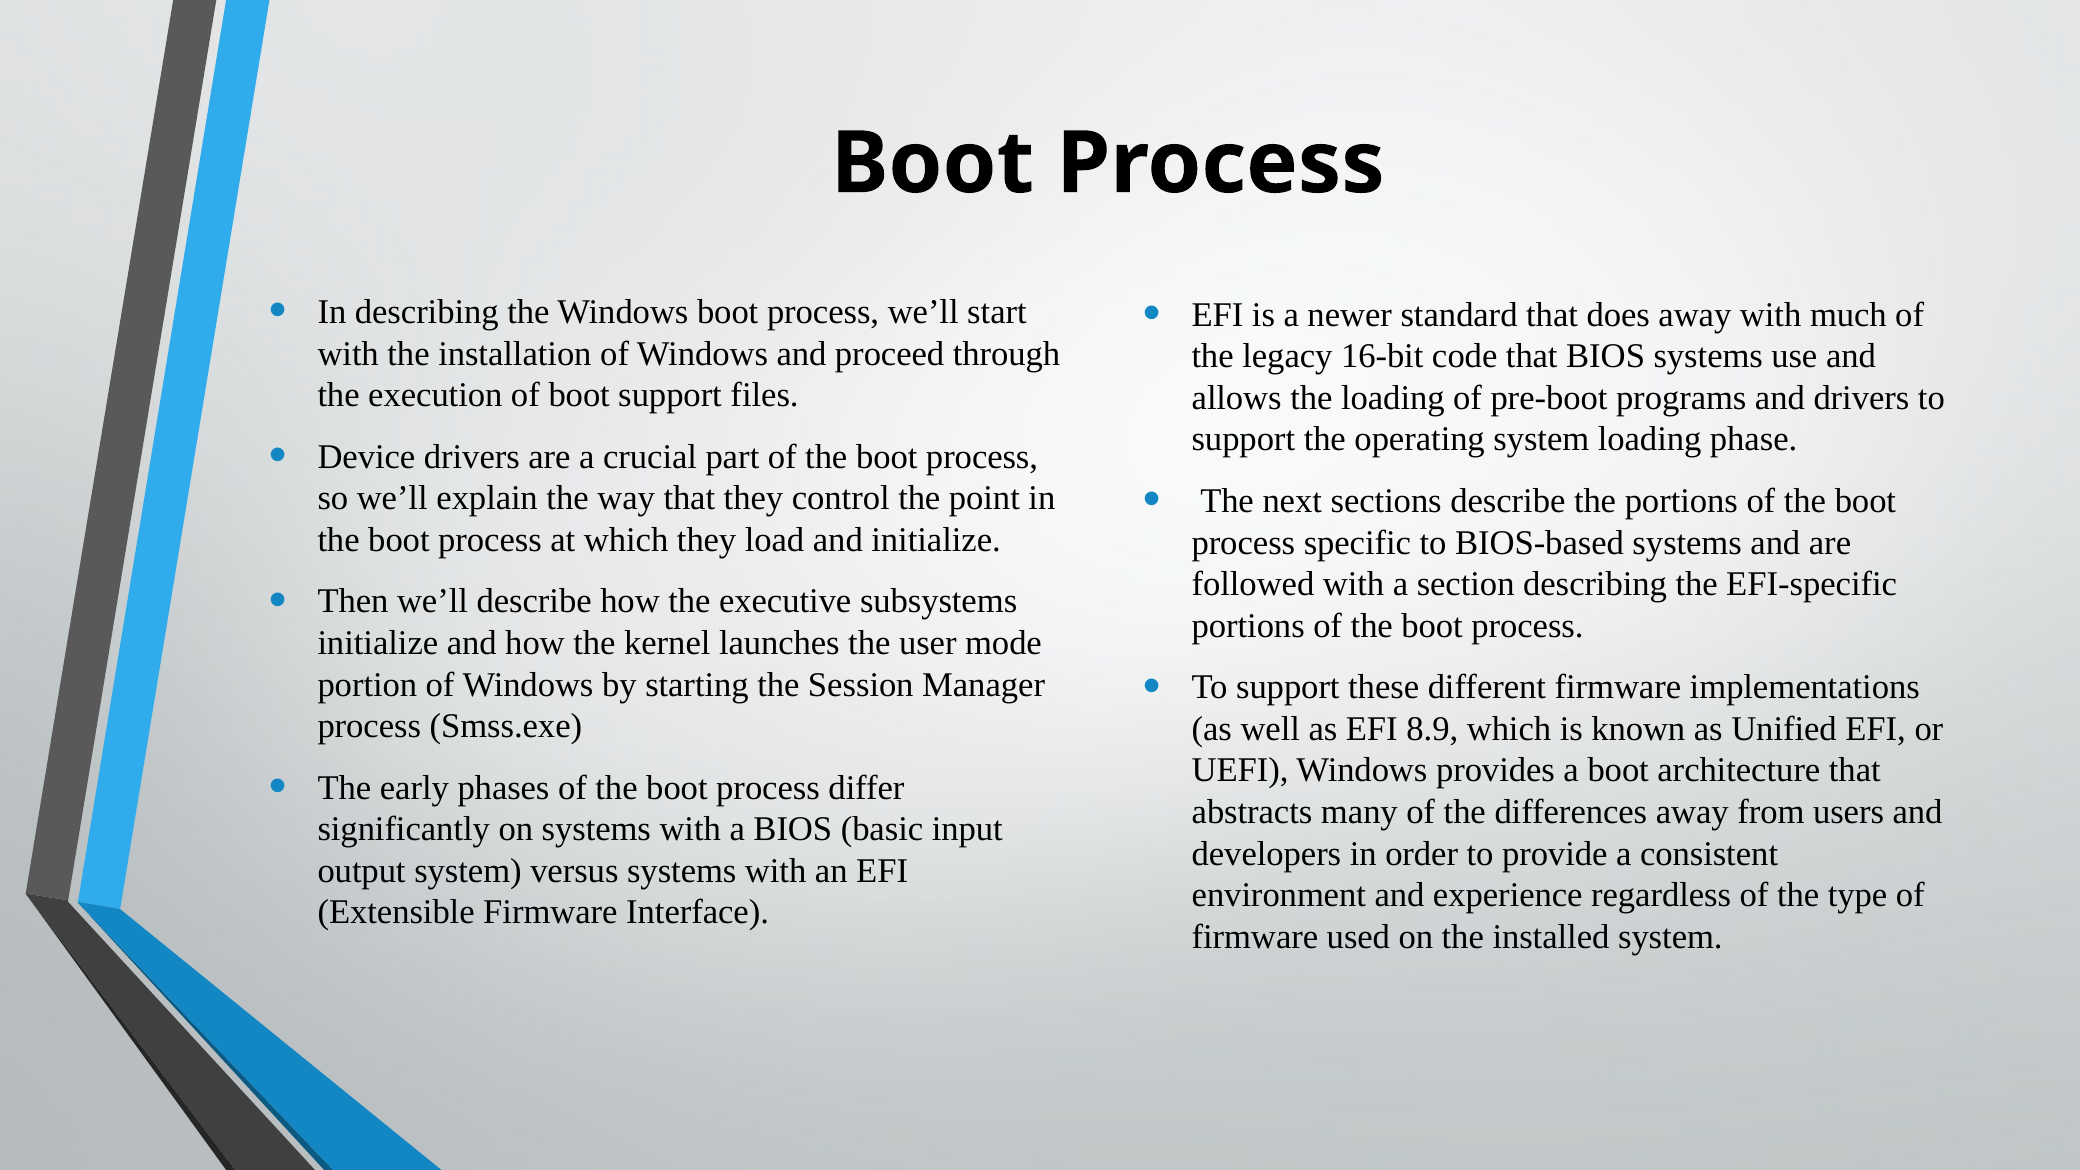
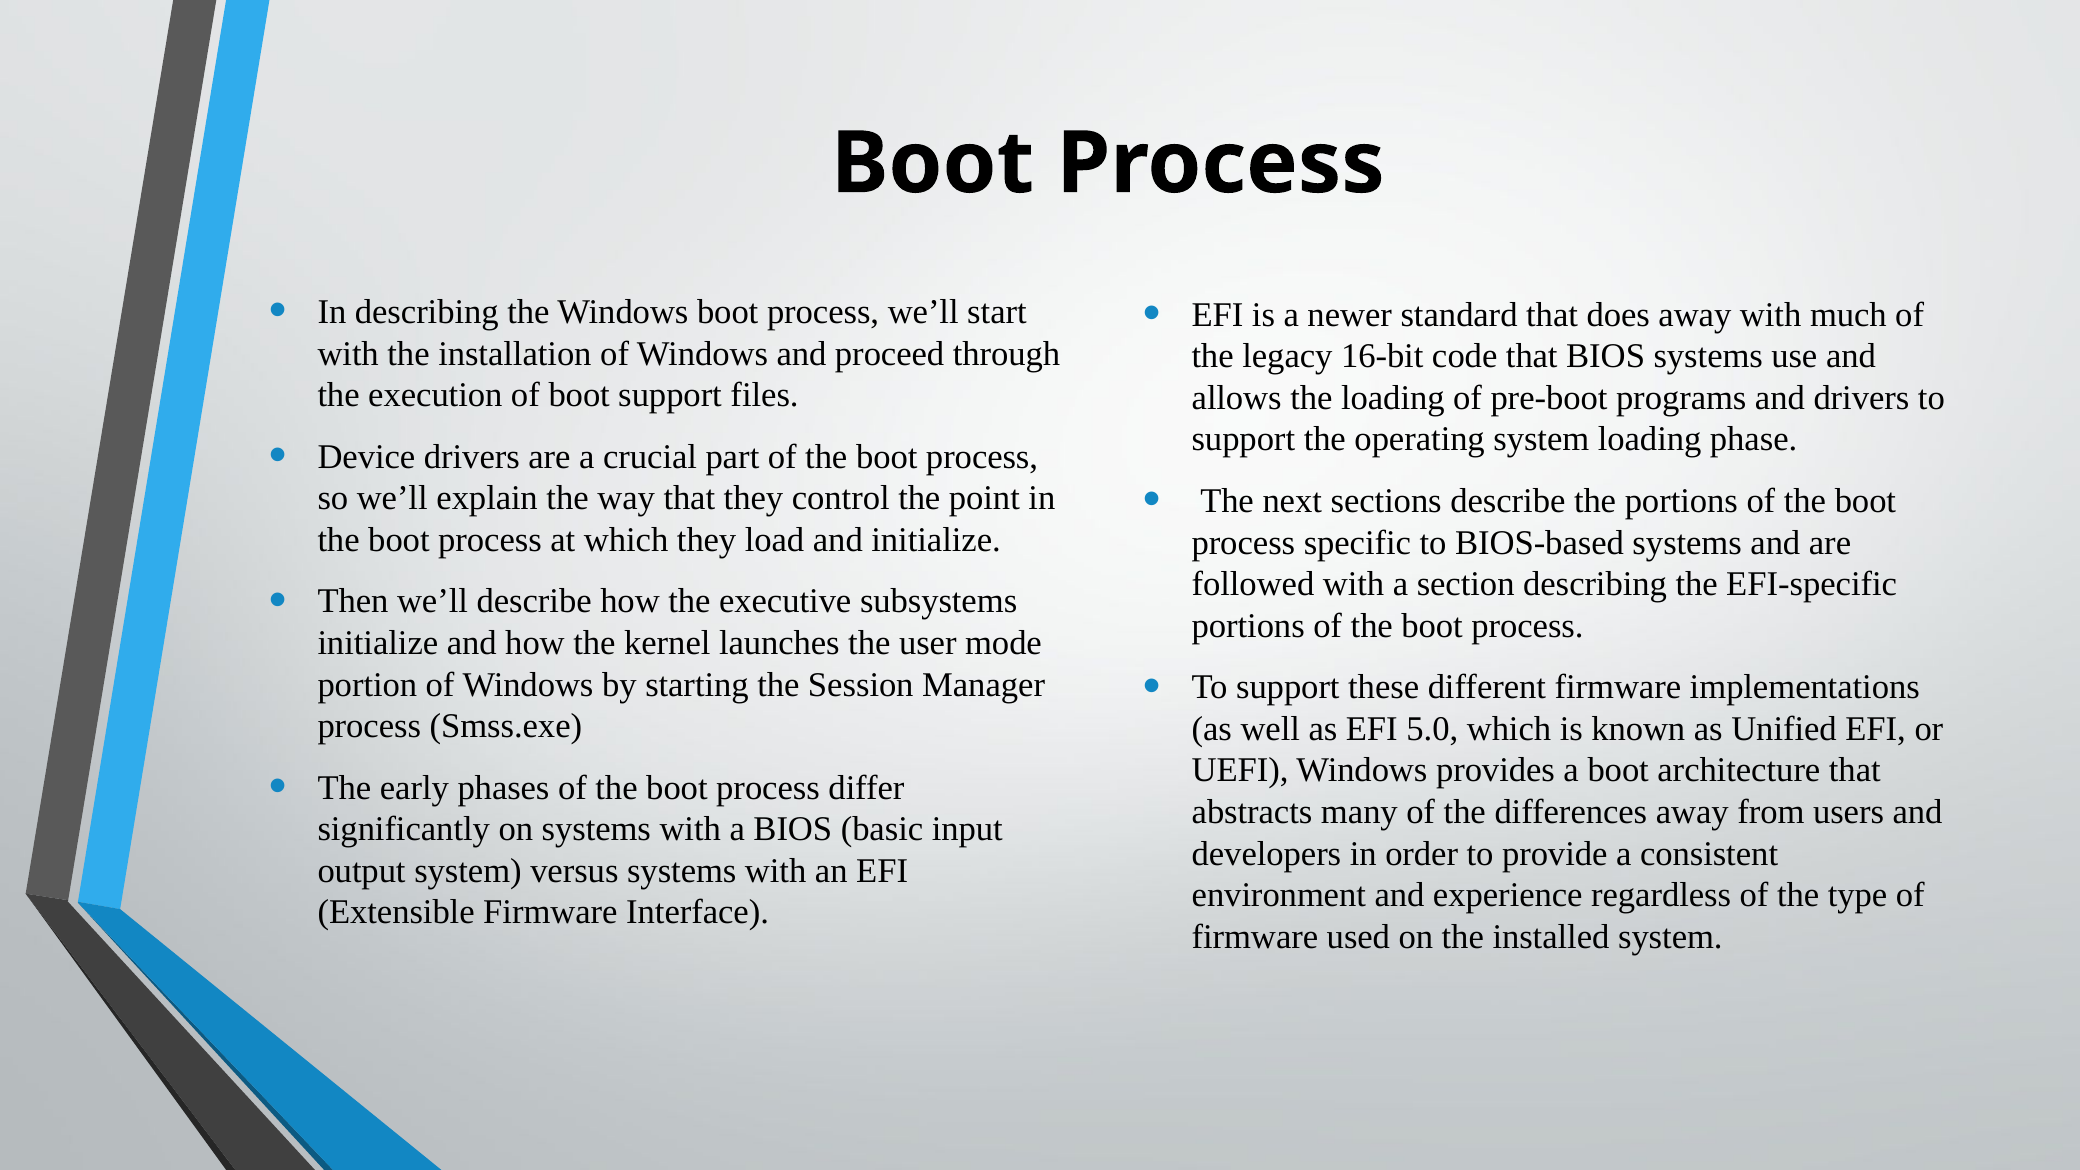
8.9: 8.9 -> 5.0
